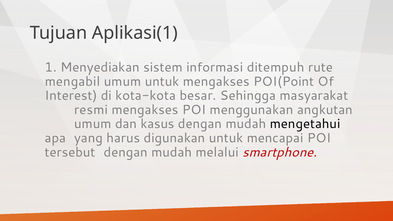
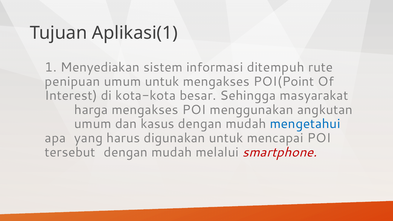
mengabil: mengabil -> penipuan
resmi: resmi -> harga
mengetahui colour: black -> blue
